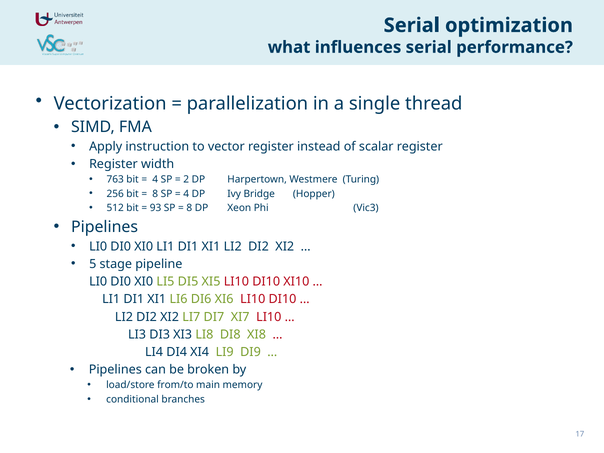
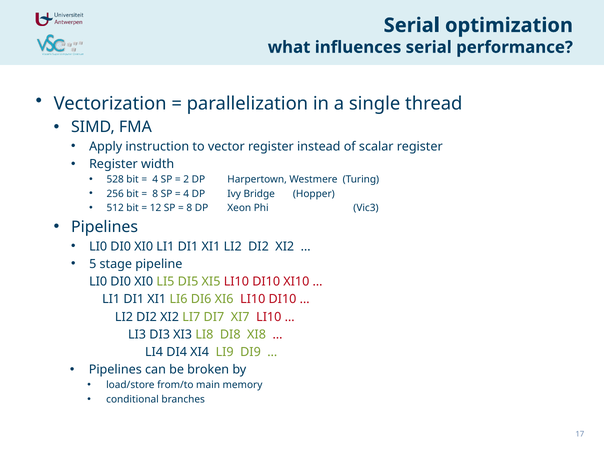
763: 763 -> 528
93: 93 -> 12
